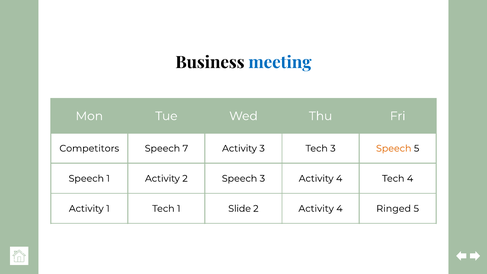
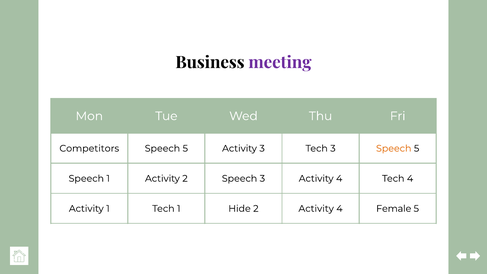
meeting colour: blue -> purple
7 at (185, 148): 7 -> 5
Slide: Slide -> Hide
Ringed: Ringed -> Female
